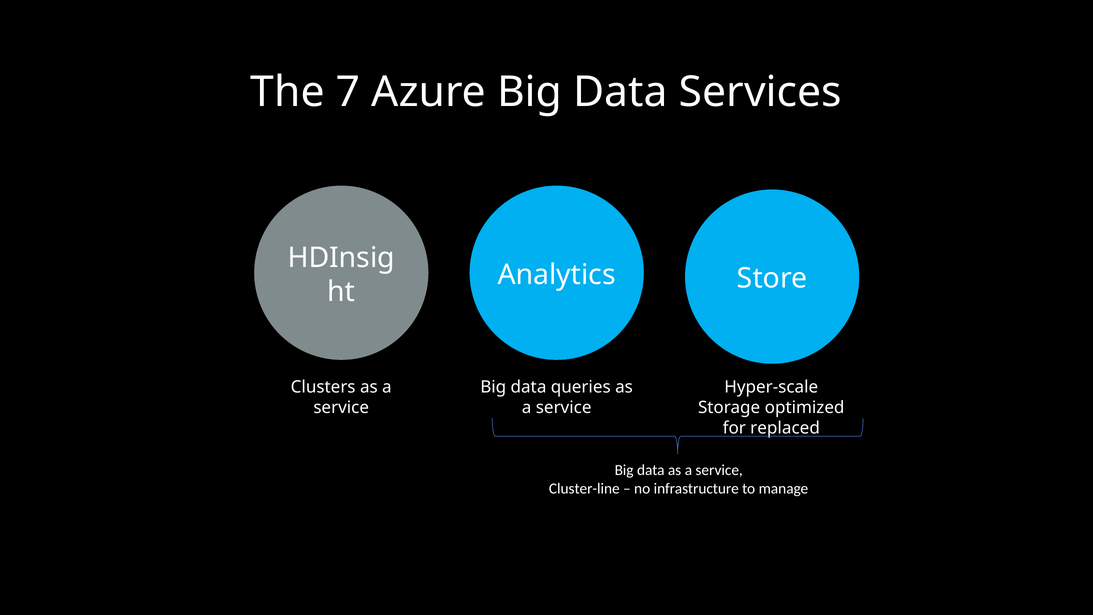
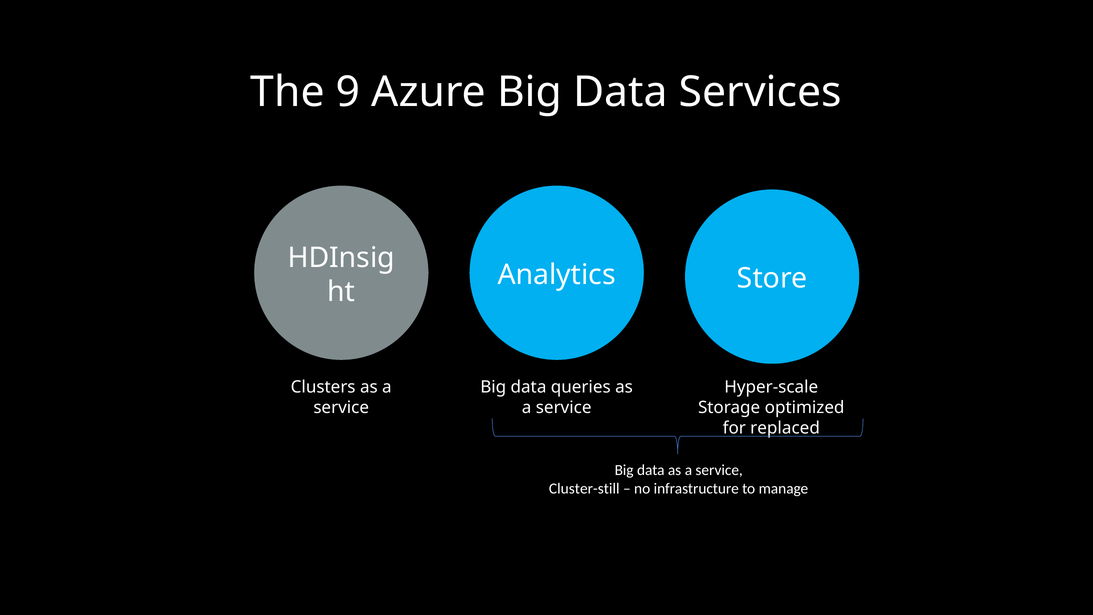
7: 7 -> 9
Cluster-line: Cluster-line -> Cluster-still
